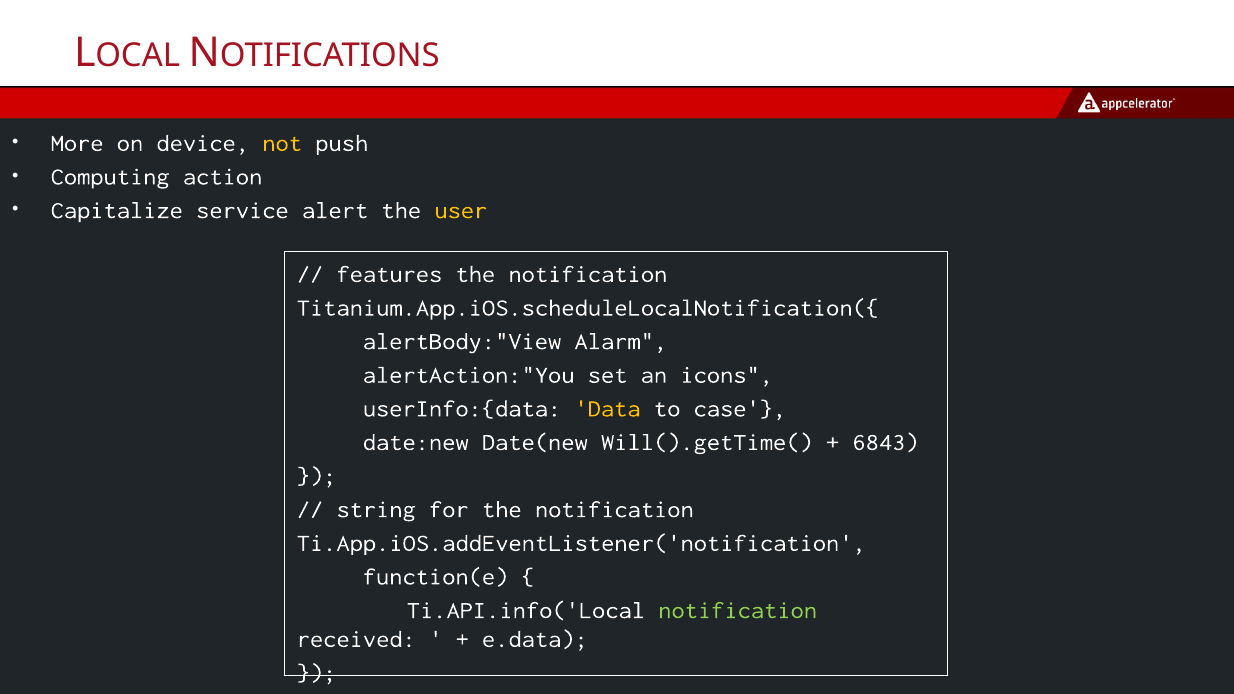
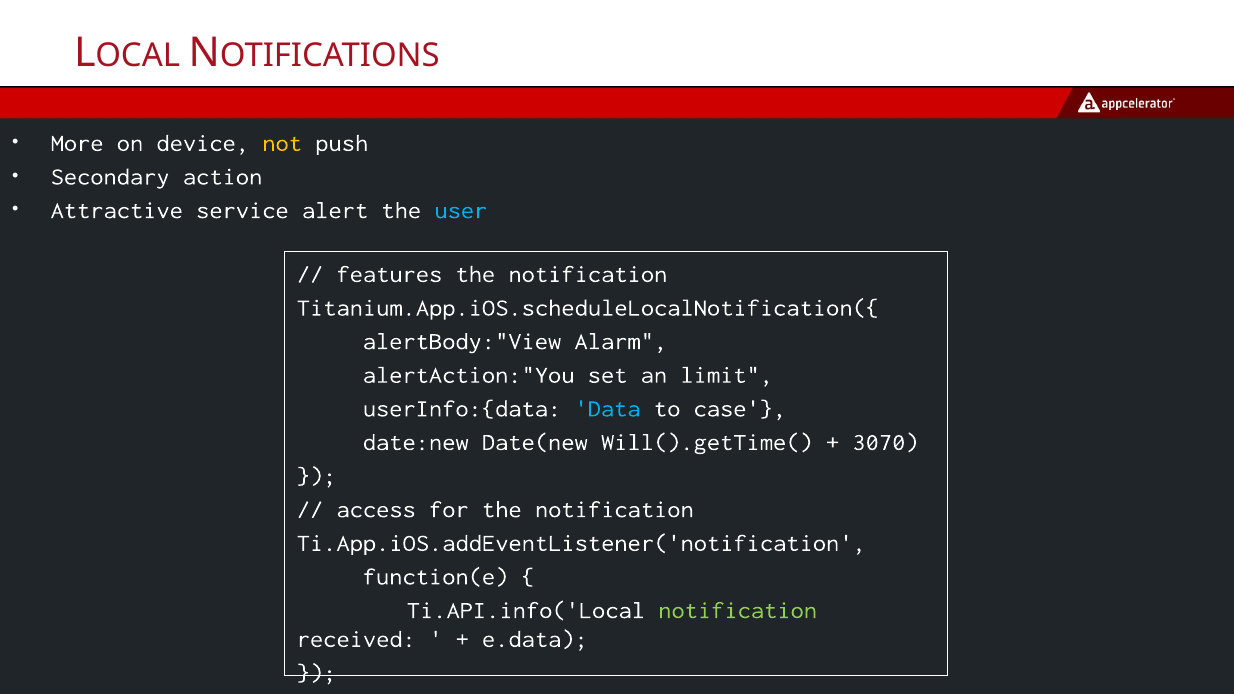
Computing: Computing -> Secondary
Capitalize: Capitalize -> Attractive
user colour: yellow -> light blue
icons: icons -> limit
Data colour: yellow -> light blue
6843: 6843 -> 3070
string: string -> access
